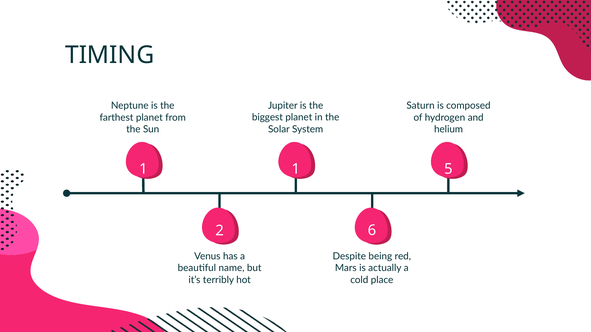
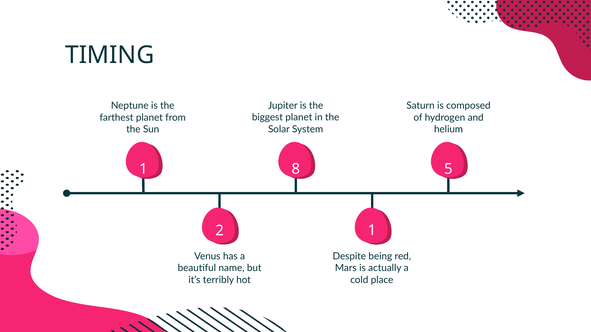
1 1: 1 -> 8
6 at (372, 231): 6 -> 1
